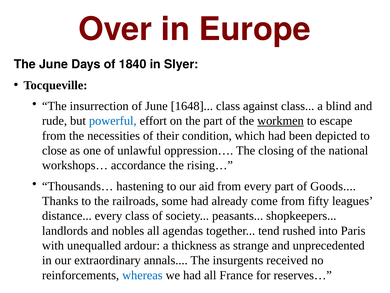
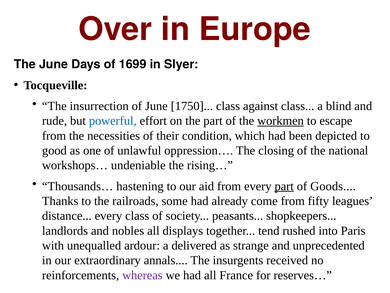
1840: 1840 -> 1699
1648: 1648 -> 1750
close: close -> good
accordance: accordance -> undeniable
part at (284, 186) underline: none -> present
agendas: agendas -> displays
thickness: thickness -> delivered
whereas colour: blue -> purple
